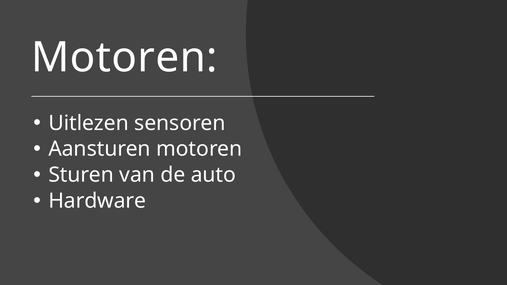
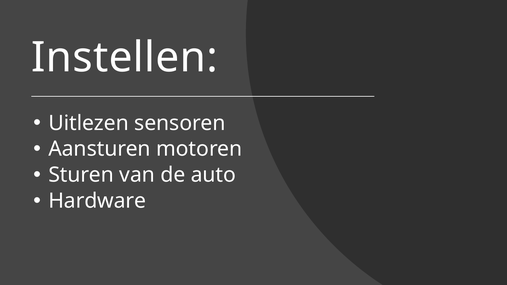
Motoren at (124, 58): Motoren -> Instellen
